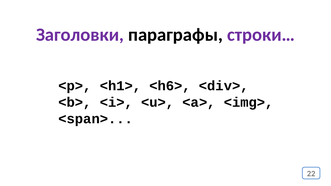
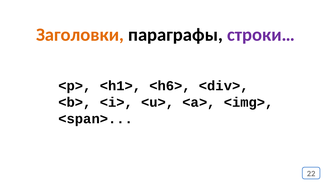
Заголовки colour: purple -> orange
